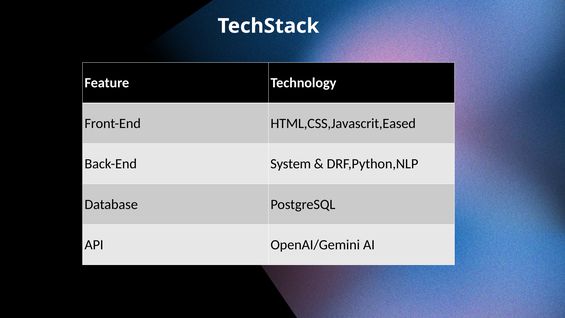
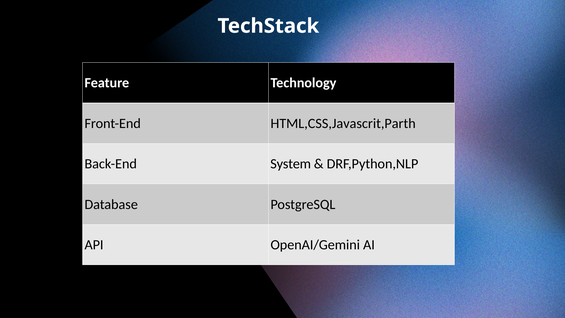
HTML,CSS,Javascrit,Eased: HTML,CSS,Javascrit,Eased -> HTML,CSS,Javascrit,Parth
